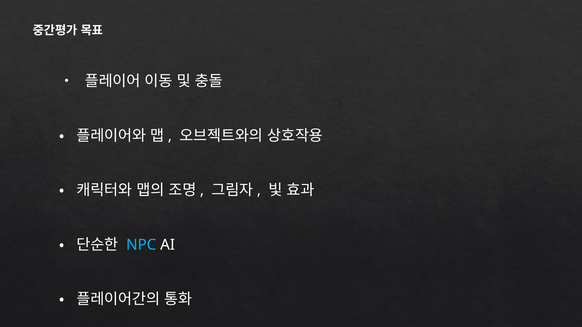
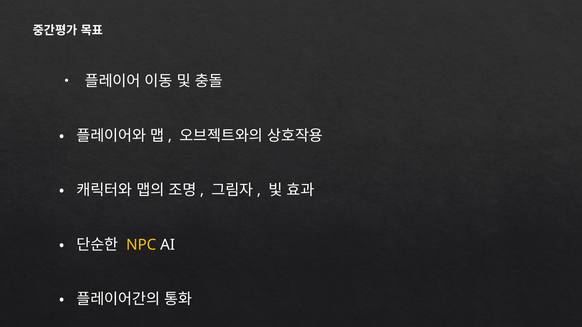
NPC colour: light blue -> yellow
